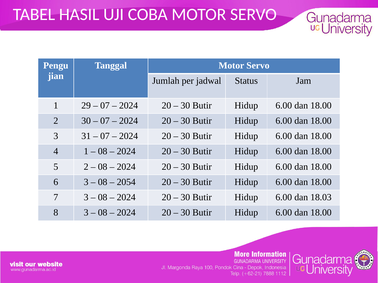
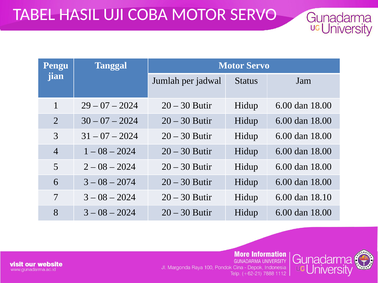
2054: 2054 -> 2074
18.03: 18.03 -> 18.10
